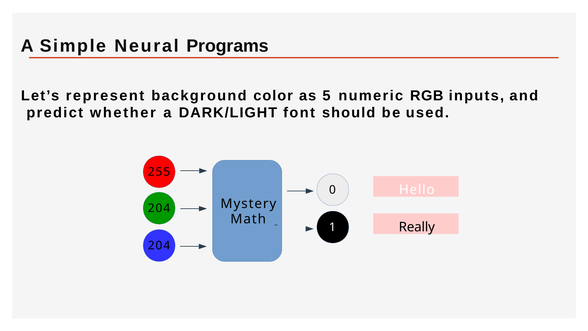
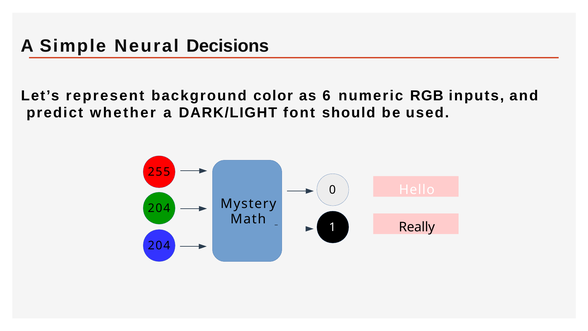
Programs: Programs -> Decisions
5: 5 -> 6
